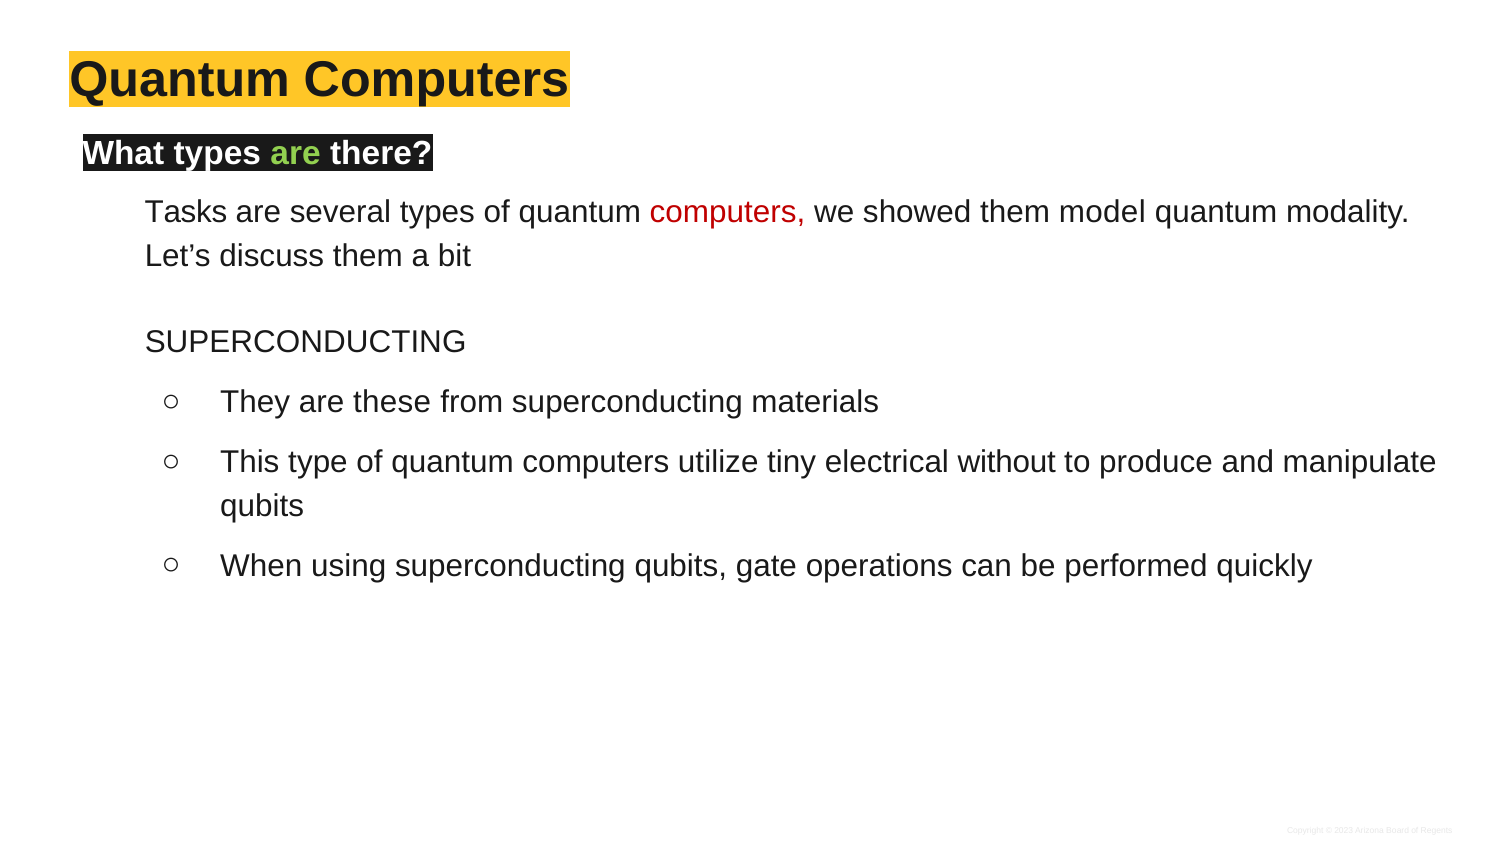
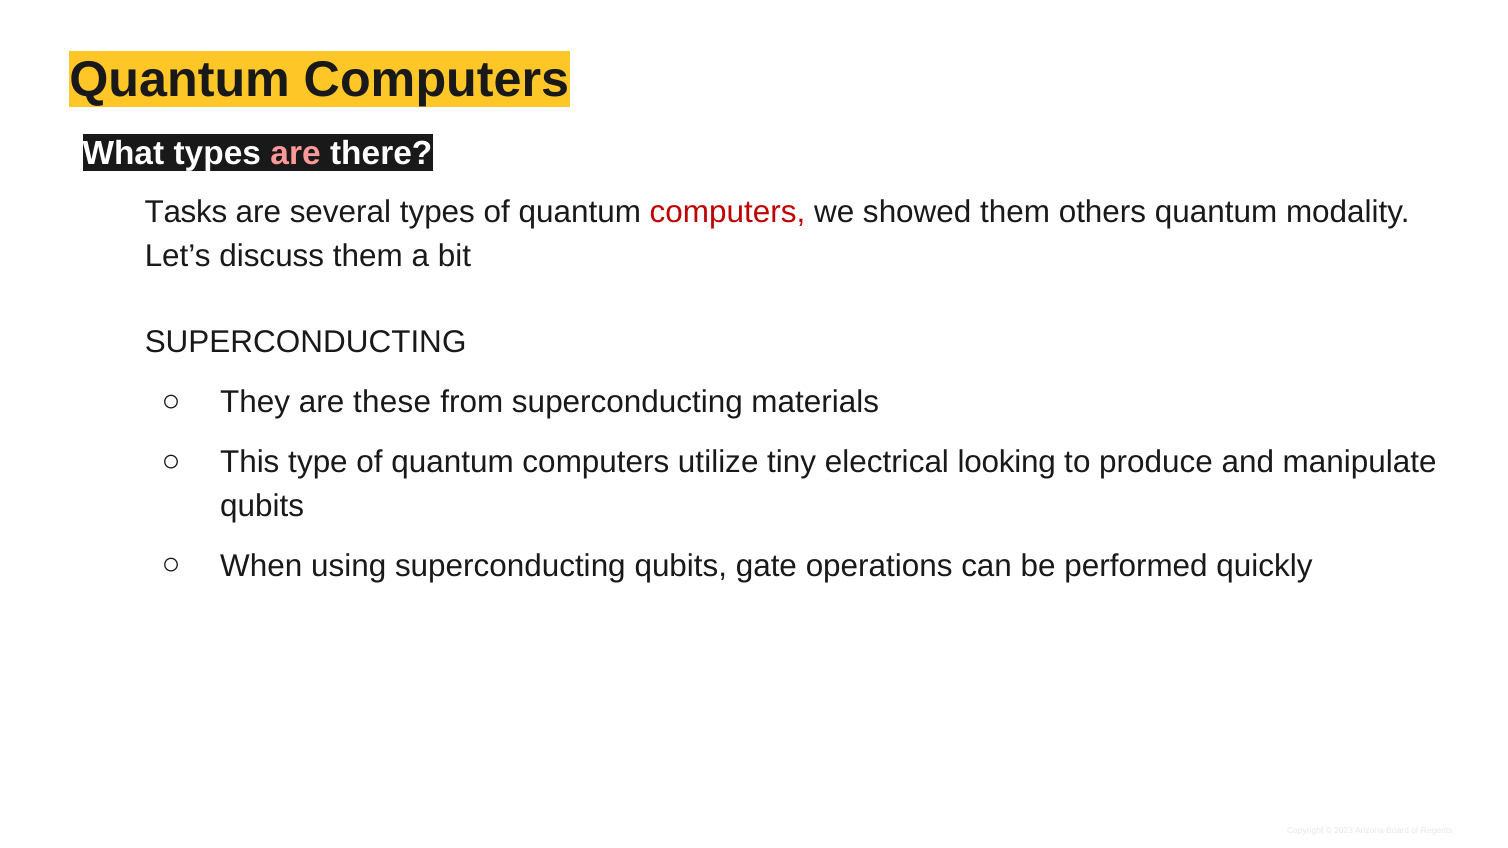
are at (296, 153) colour: light green -> pink
model: model -> others
without: without -> looking
